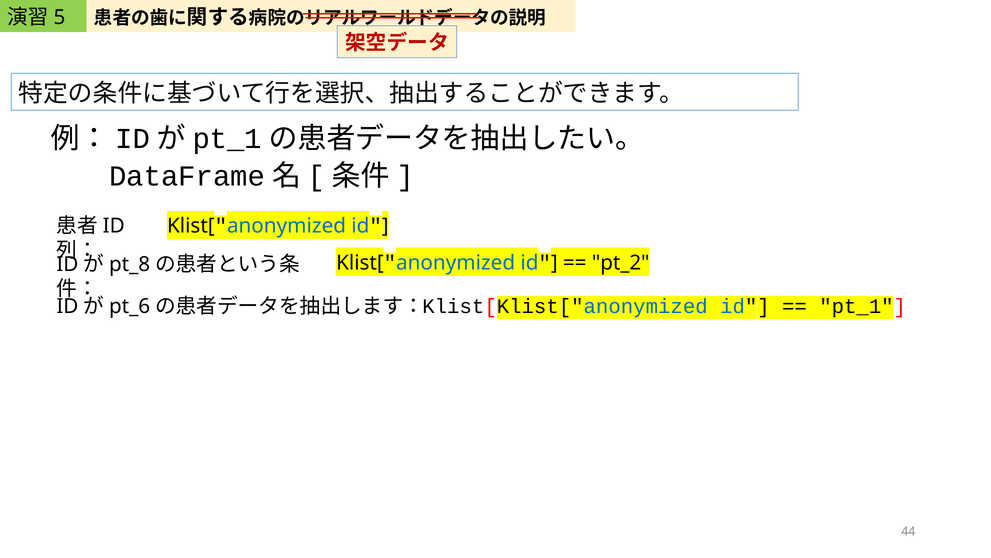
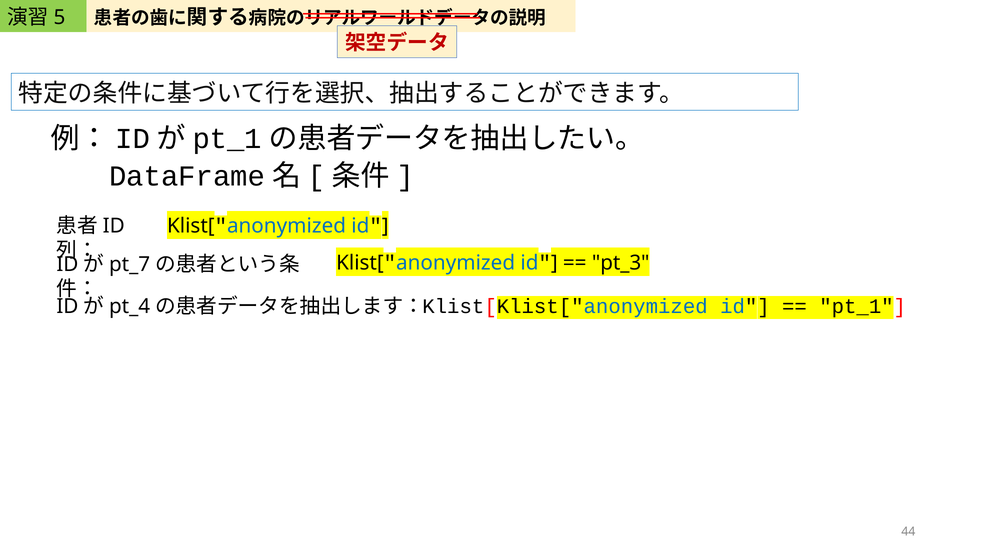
pt_2: pt_2 -> pt_3
pt_8: pt_8 -> pt_7
pt_6: pt_6 -> pt_4
